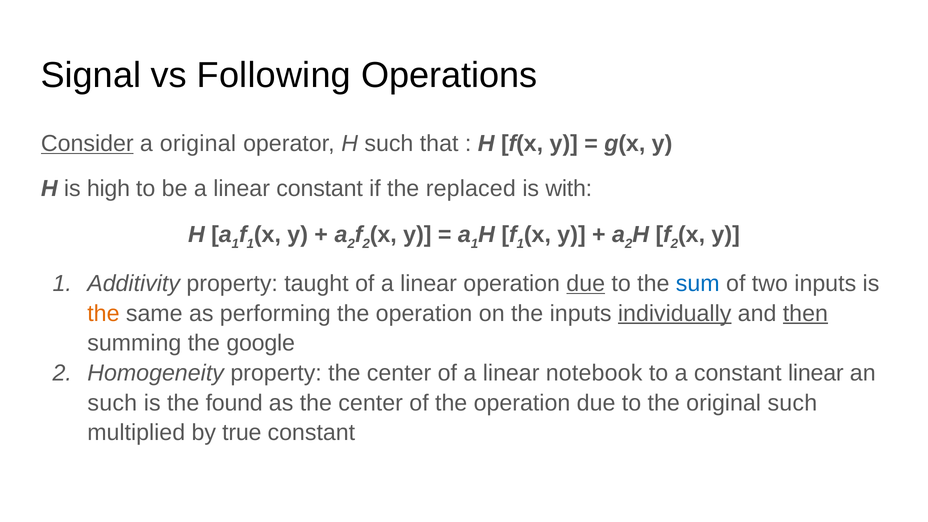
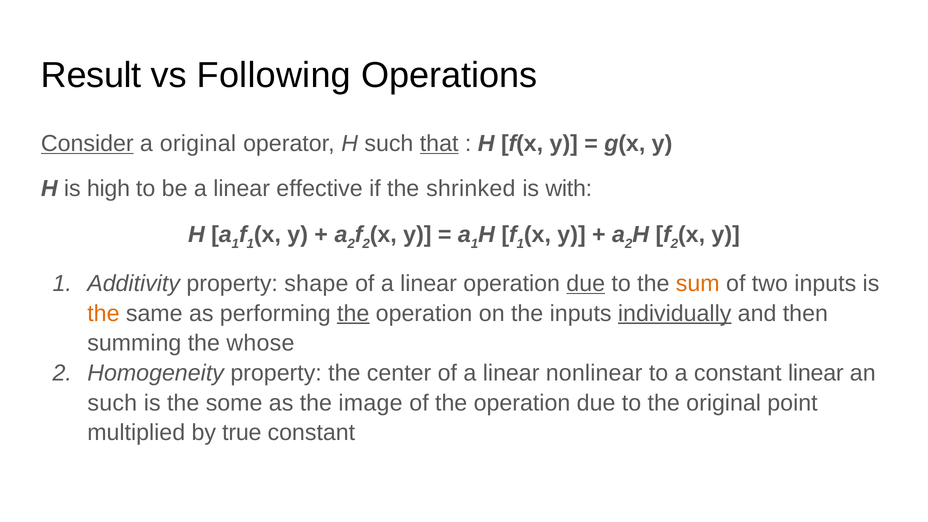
Signal: Signal -> Result
that underline: none -> present
linear constant: constant -> effective
replaced: replaced -> shrinked
taught: taught -> shape
sum colour: blue -> orange
the at (353, 313) underline: none -> present
then underline: present -> none
google: google -> whose
notebook: notebook -> nonlinear
found: found -> some
as the center: center -> image
original such: such -> point
